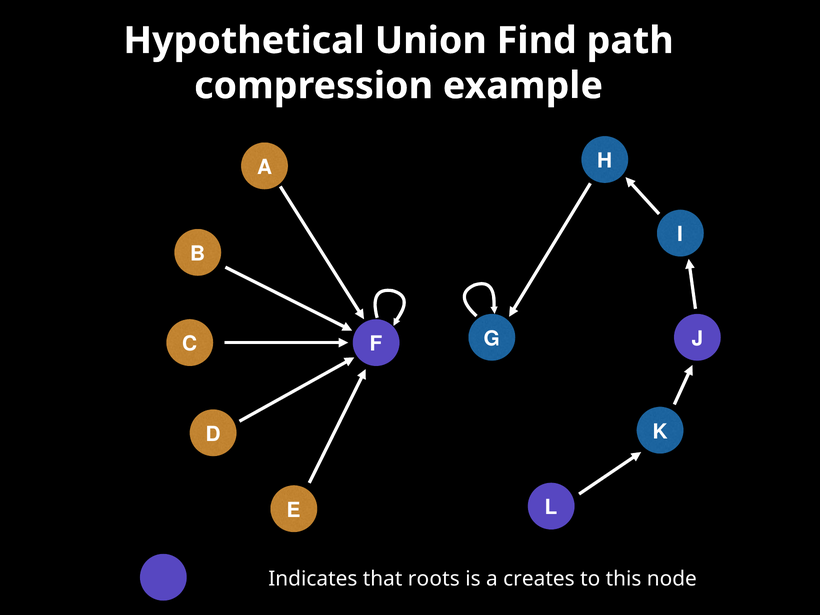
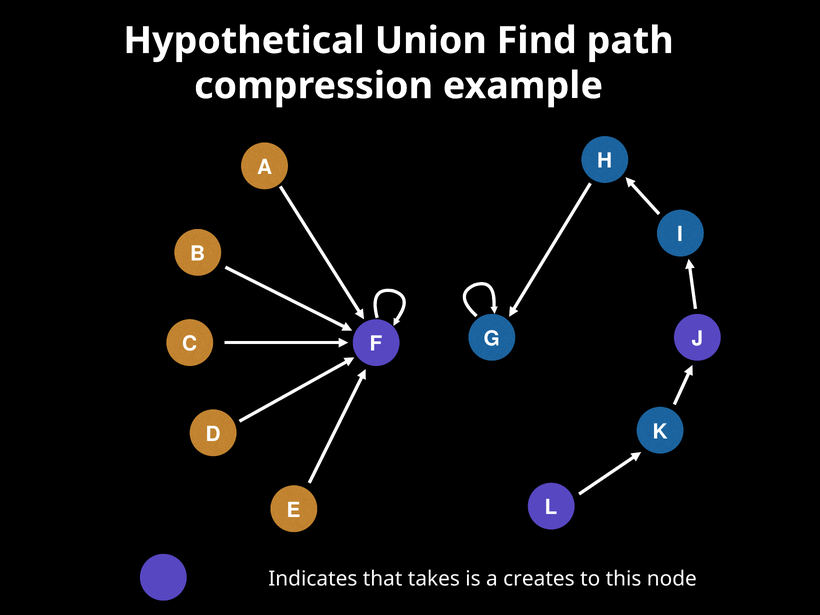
roots: roots -> takes
